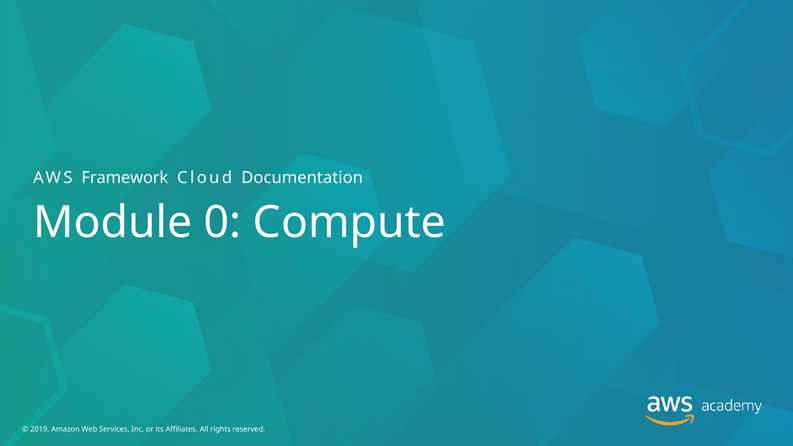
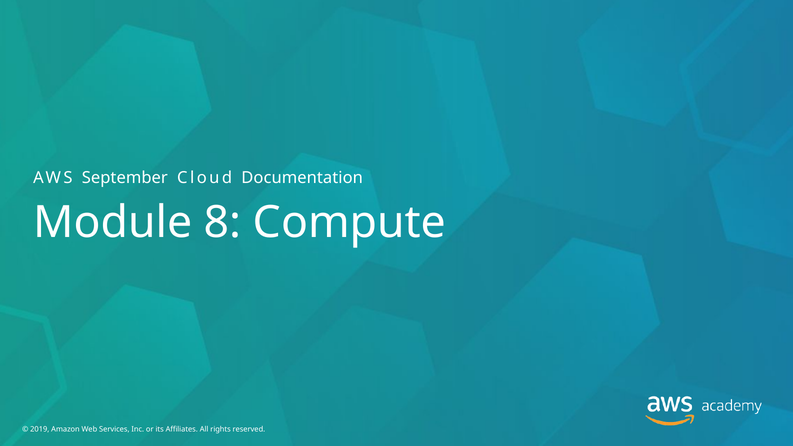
Framework: Framework -> September
0: 0 -> 8
